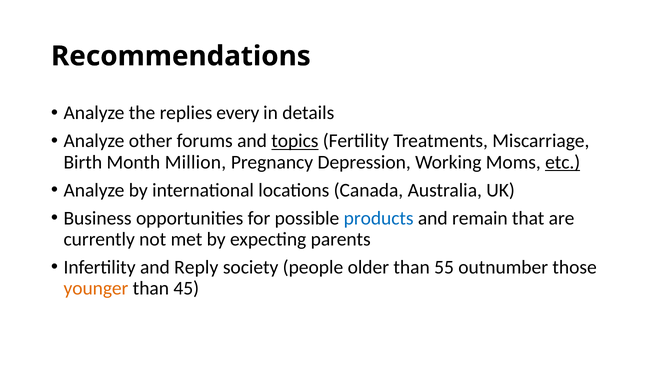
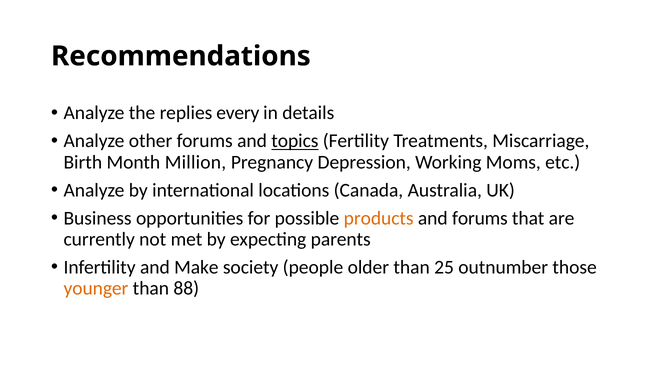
etc underline: present -> none
products colour: blue -> orange
and remain: remain -> forums
Reply: Reply -> Make
55: 55 -> 25
45: 45 -> 88
